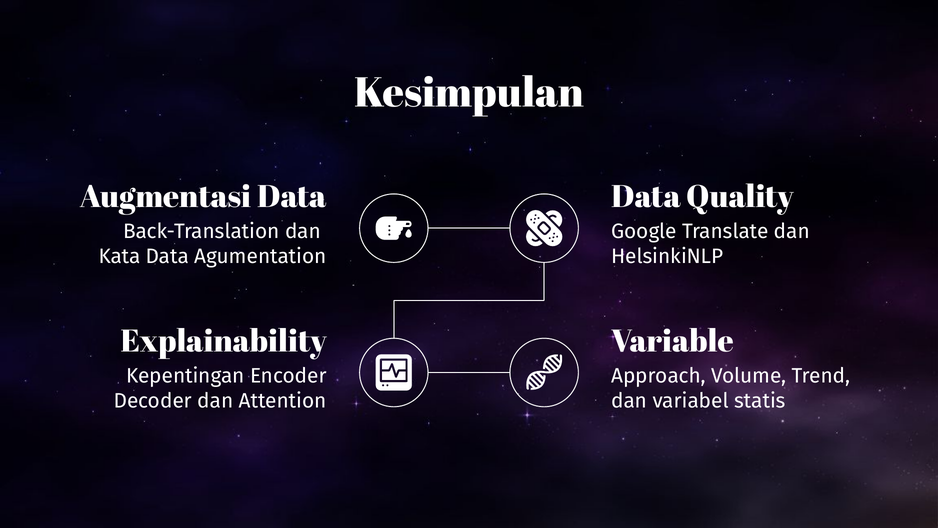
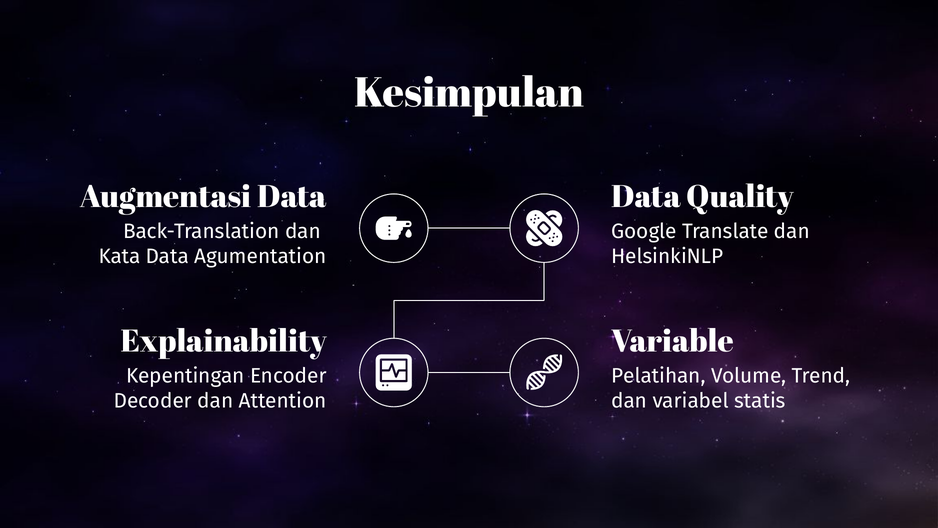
Approach: Approach -> Pelatihan
